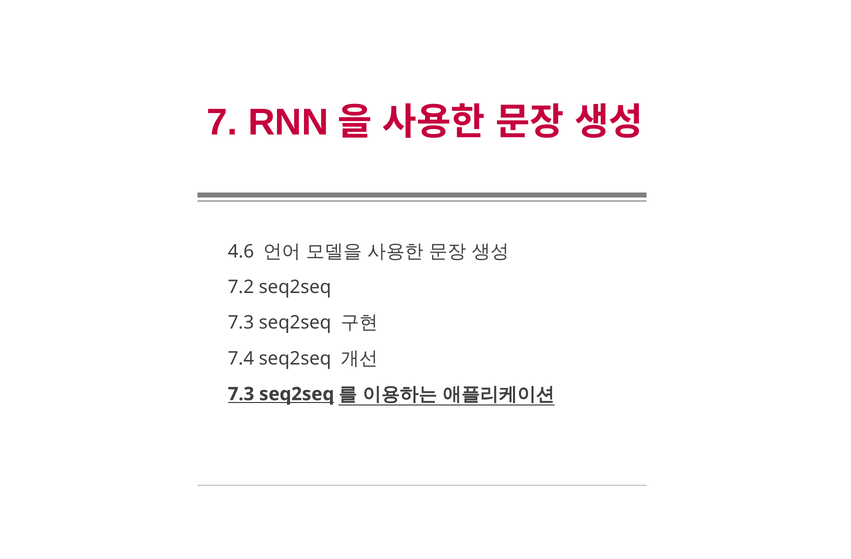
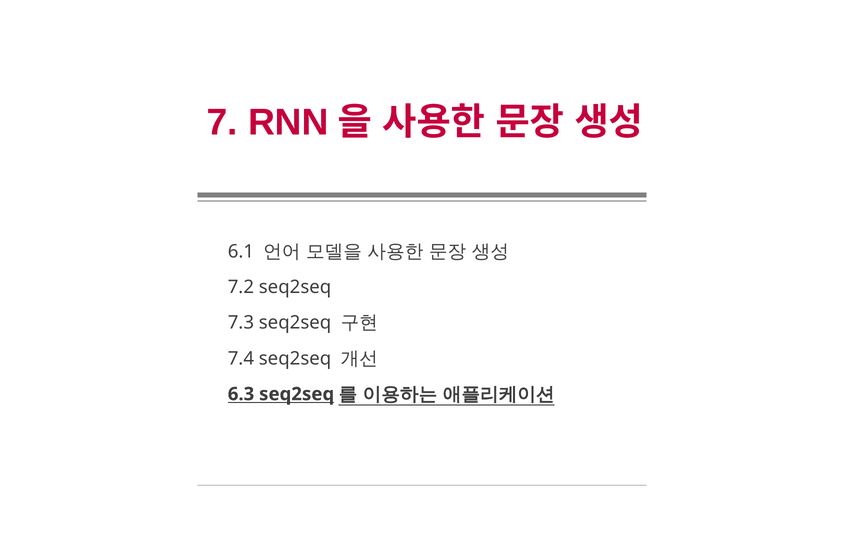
4.6: 4.6 -> 6.1
7.3 at (241, 394): 7.3 -> 6.3
